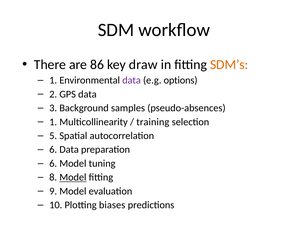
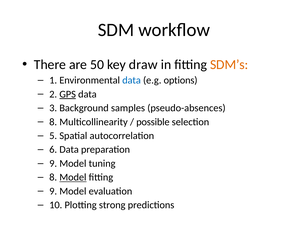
86: 86 -> 50
data at (132, 80) colour: purple -> blue
GPS underline: none -> present
1 at (53, 122): 1 -> 8
training: training -> possible
6 at (53, 163): 6 -> 9
biases: biases -> strong
